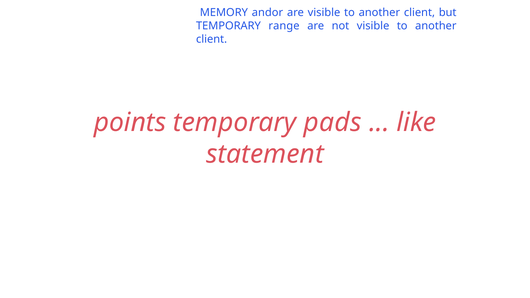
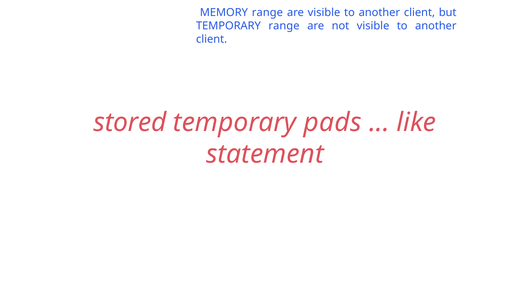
MEMORY andor: andor -> range
points: points -> stored
